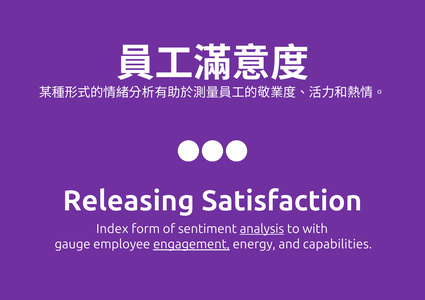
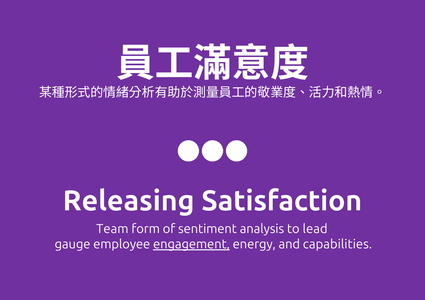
Index: Index -> Team
analysis underline: present -> none
with: with -> lead
